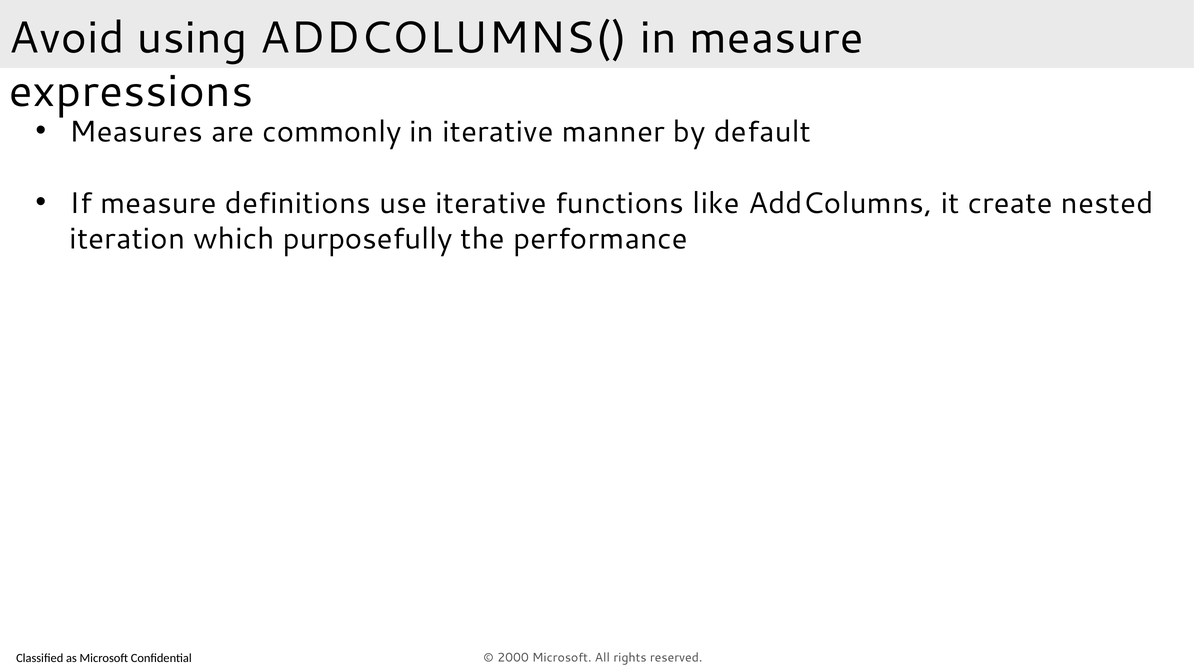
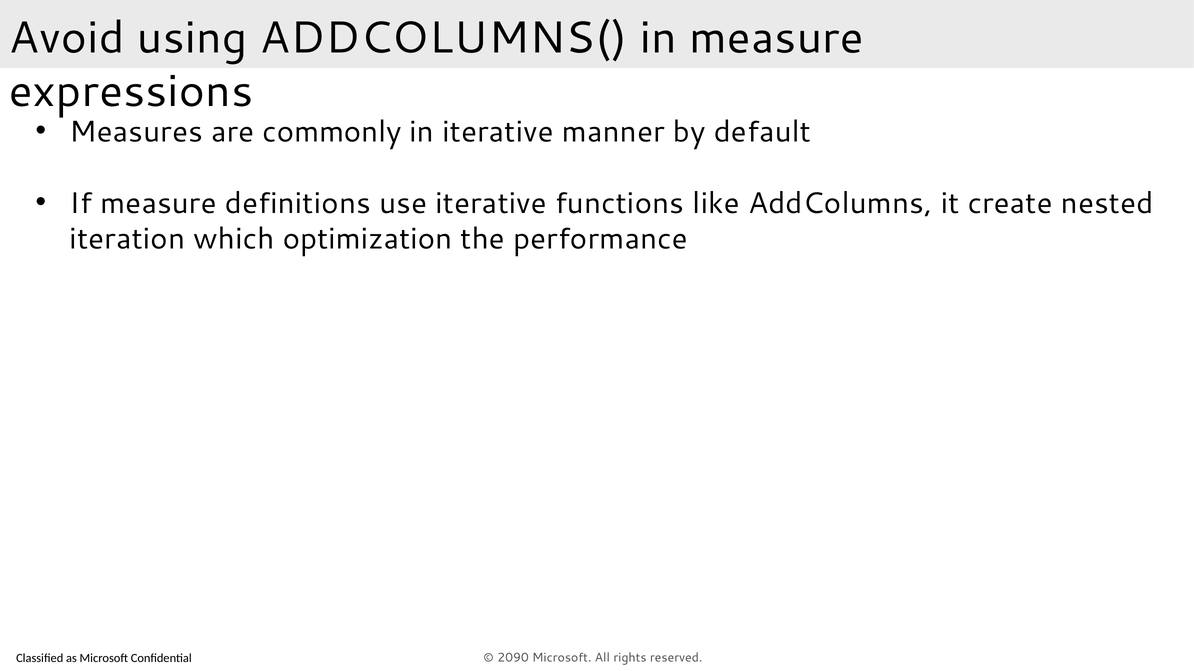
purposefully: purposefully -> optimization
2000: 2000 -> 2090
